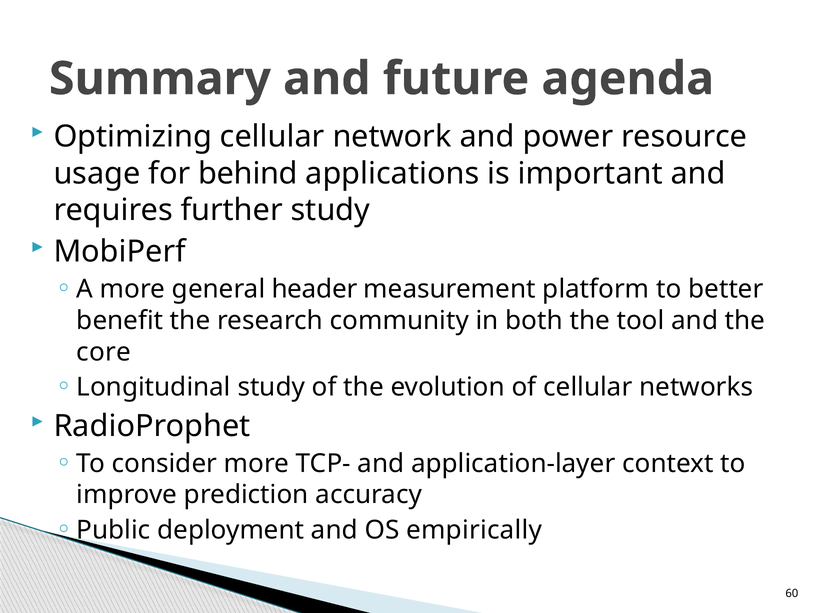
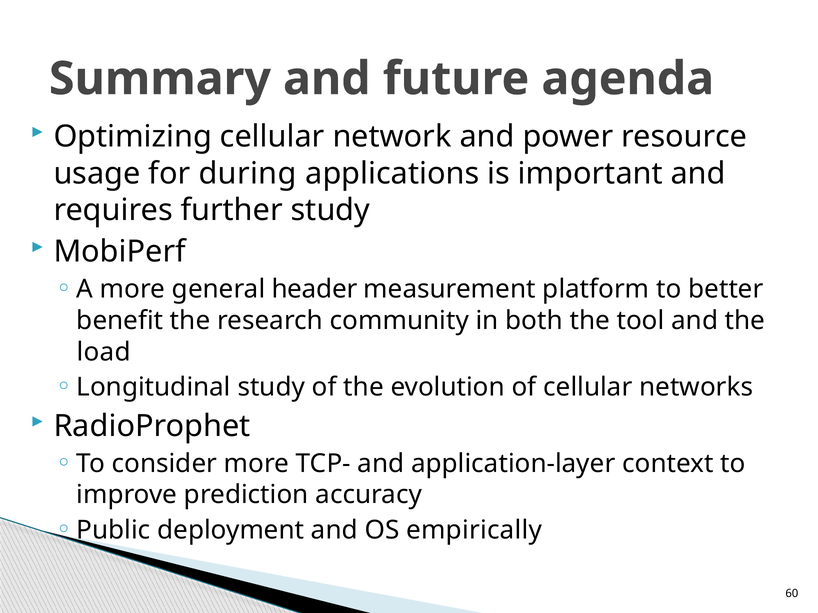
behind: behind -> during
core: core -> load
